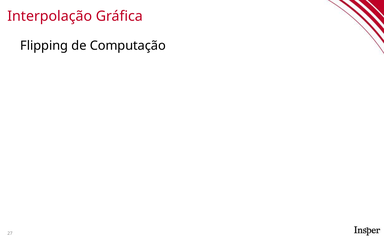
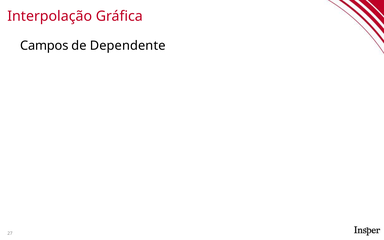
Flipping: Flipping -> Campos
Computação: Computação -> Dependente
